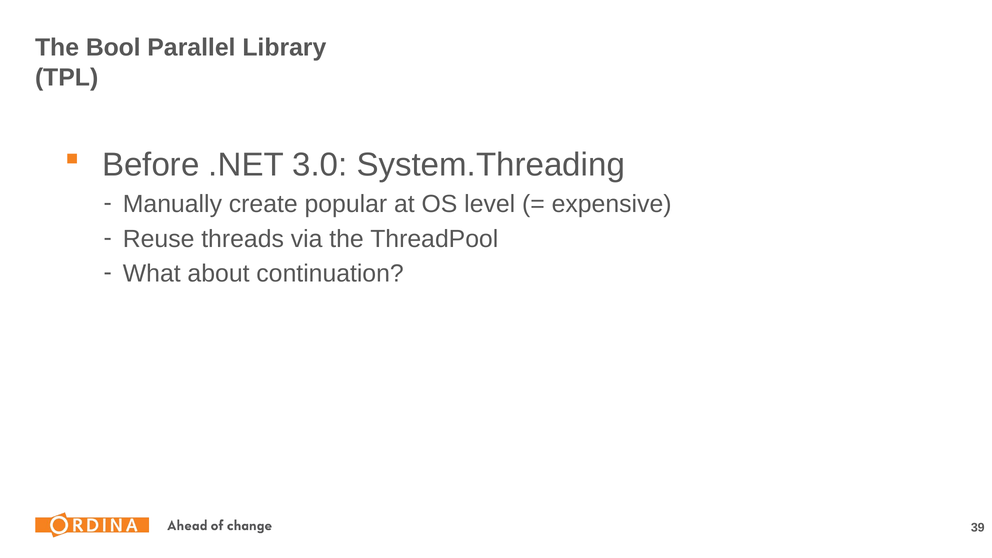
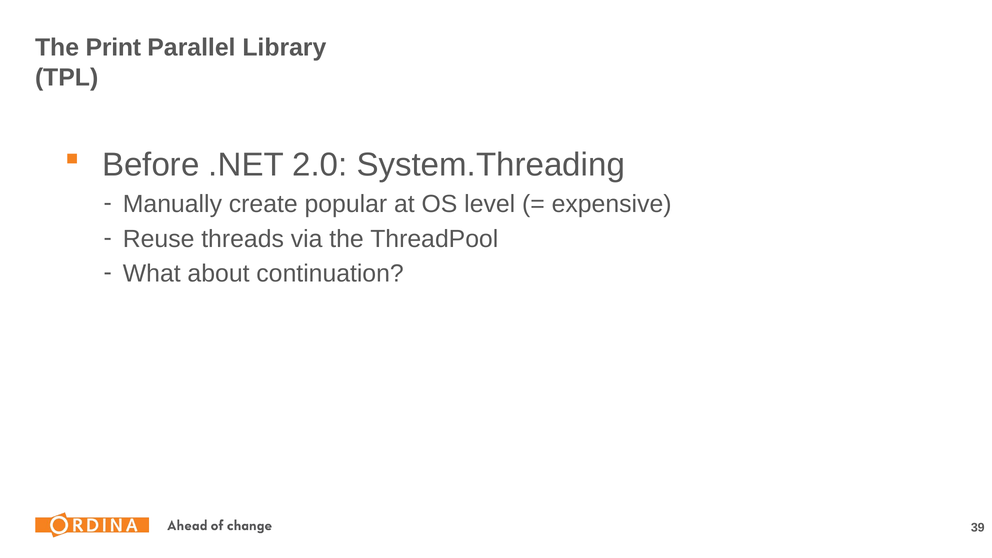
Bool: Bool -> Print
3.0: 3.0 -> 2.0
